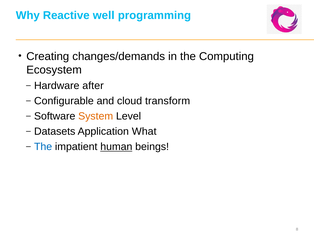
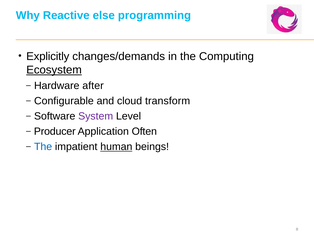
well: well -> else
Creating: Creating -> Explicitly
Ecosystem underline: none -> present
System colour: orange -> purple
Datasets: Datasets -> Producer
What: What -> Often
